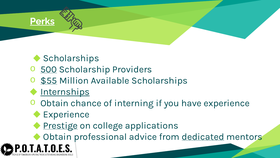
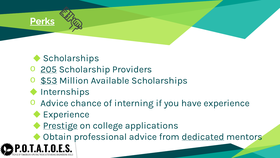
500: 500 -> 205
$55: $55 -> $53
Internships underline: present -> none
Obtain at (55, 103): Obtain -> Advice
